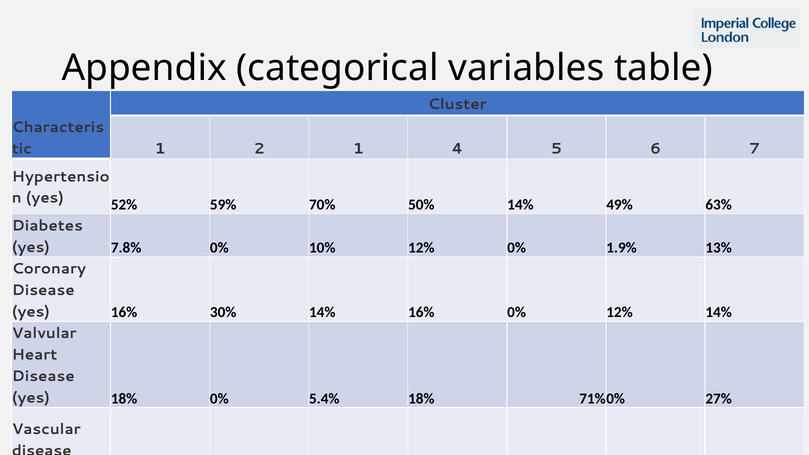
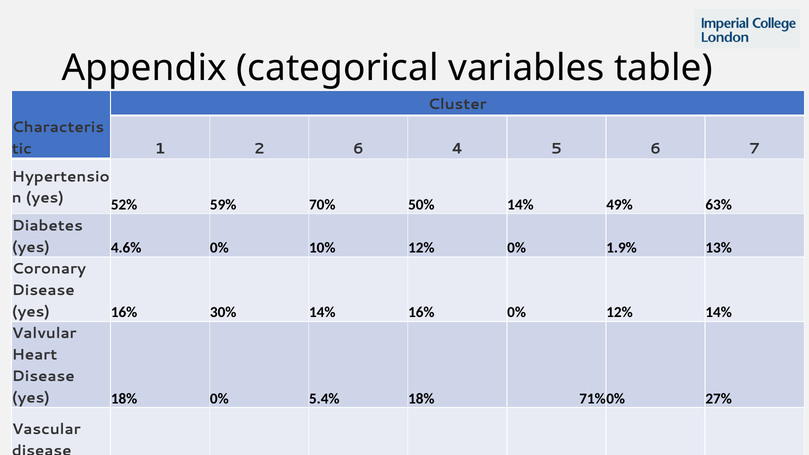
2 1: 1 -> 6
7.8%: 7.8% -> 4.6%
